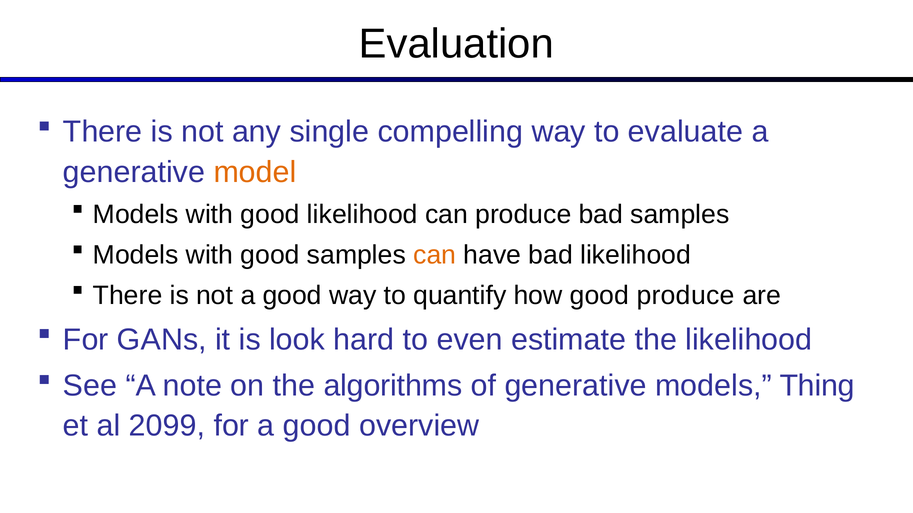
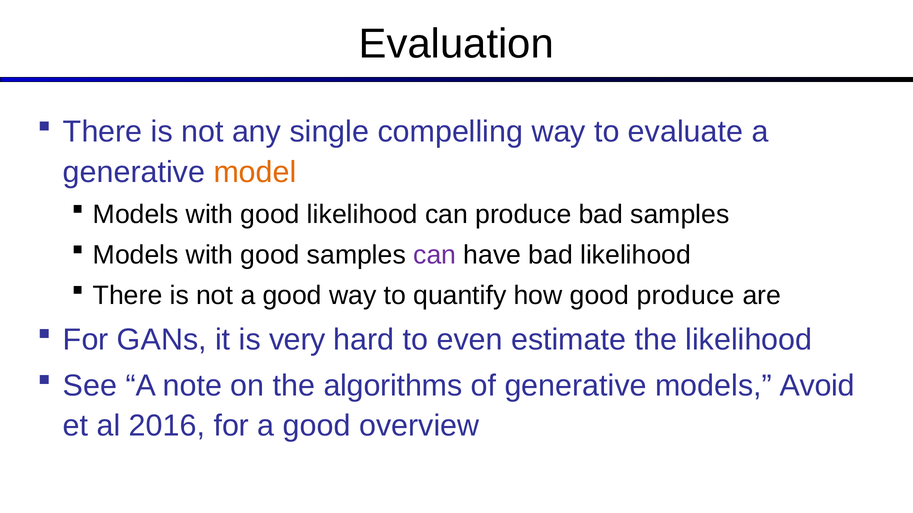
can at (435, 255) colour: orange -> purple
look: look -> very
Thing: Thing -> Avoid
2099: 2099 -> 2016
